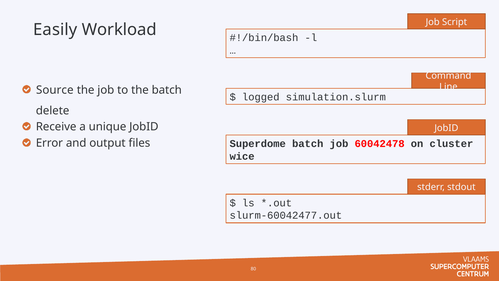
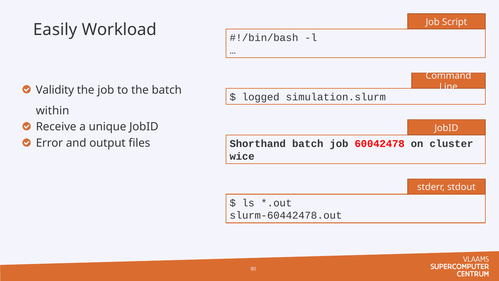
Source: Source -> Validity
delete: delete -> within
Superdome: Superdome -> Shorthand
slurm-60042477.out: slurm-60042477.out -> slurm-60442478.out
